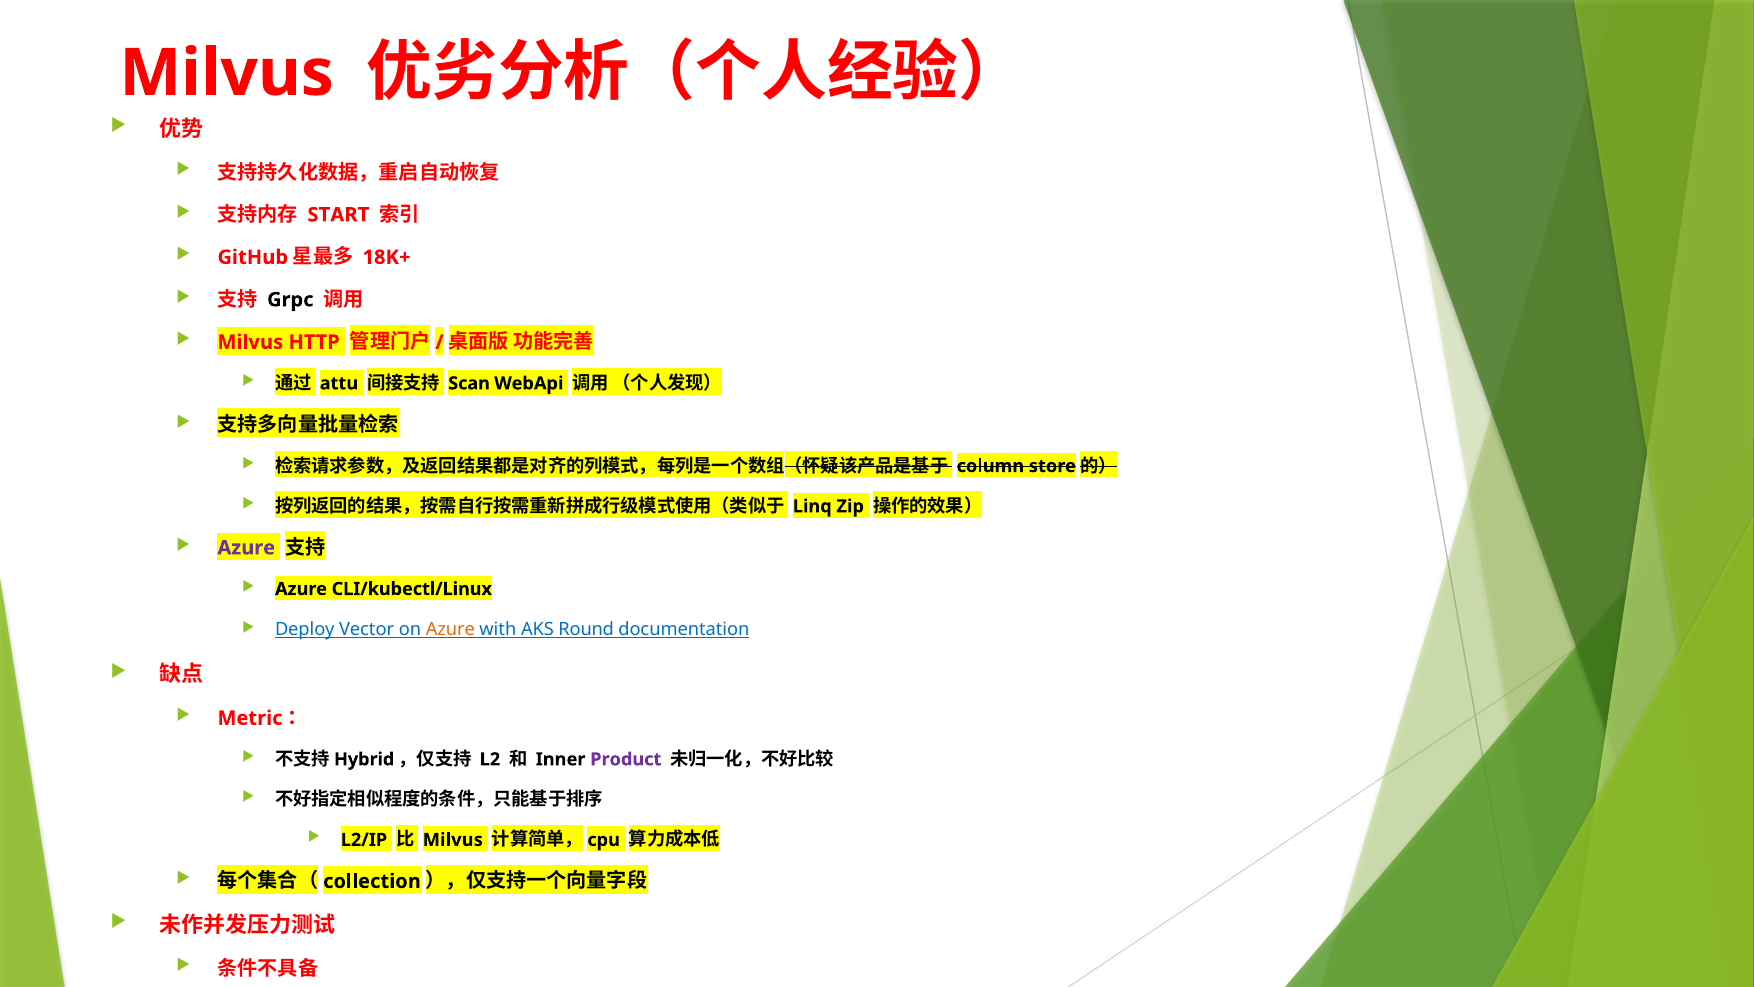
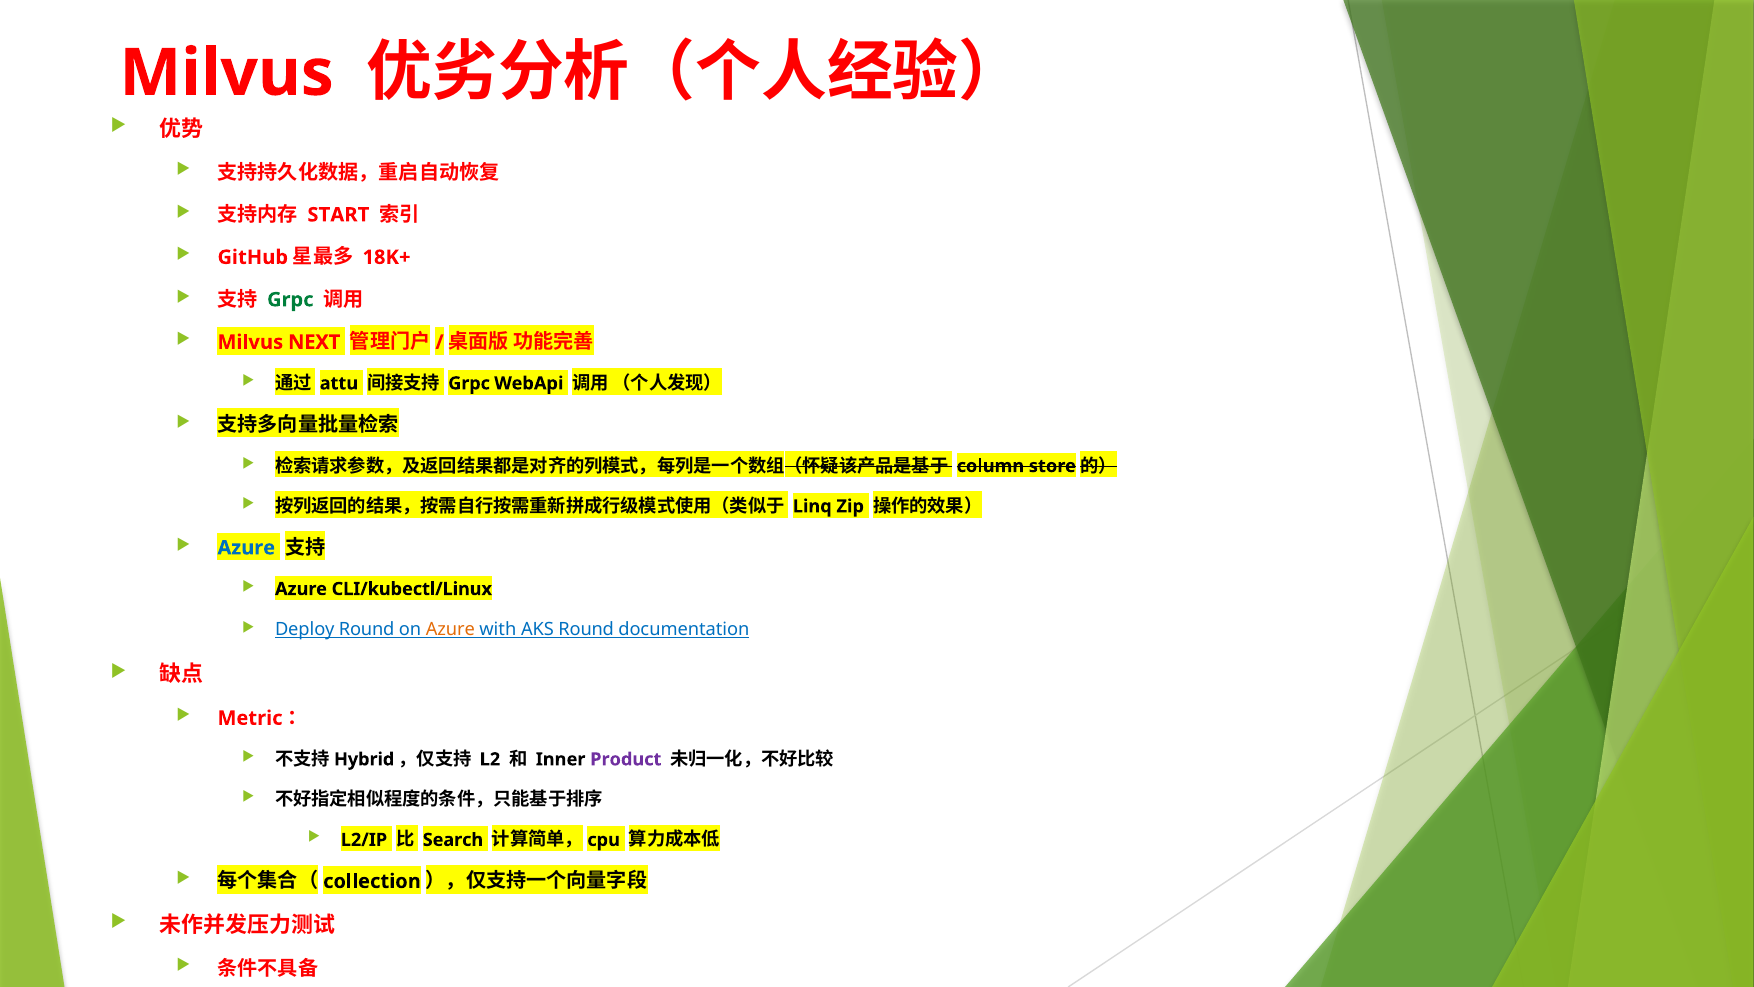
Grpc at (290, 300) colour: black -> green
HTTP: HTTP -> NEXT
Scan at (469, 383): Scan -> Grpc
Azure at (246, 548) colour: purple -> blue
Deploy Vector: Vector -> Round
Milvus at (453, 840): Milvus -> Search
